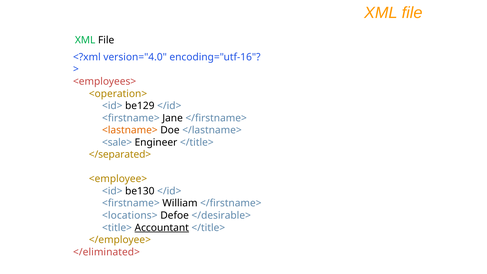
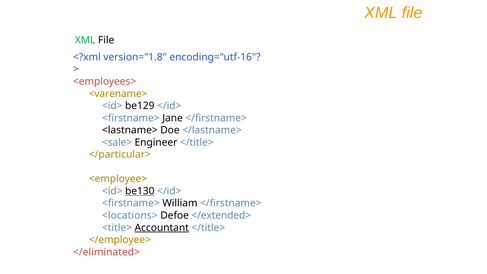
version="4.0: version="4.0 -> version="1.8
<operation>: <operation> -> <varename>
<lastname> colour: orange -> black
</separated>: </separated> -> </particular>
be130 underline: none -> present
</desirable>: </desirable> -> </extended>
